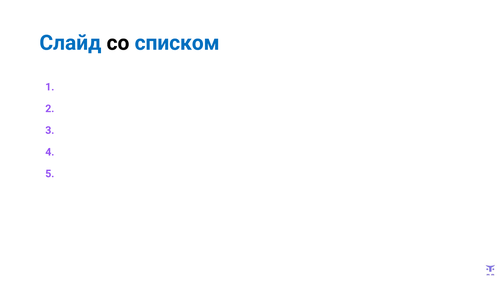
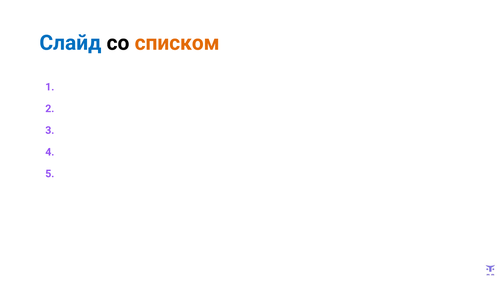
списком colour: blue -> orange
